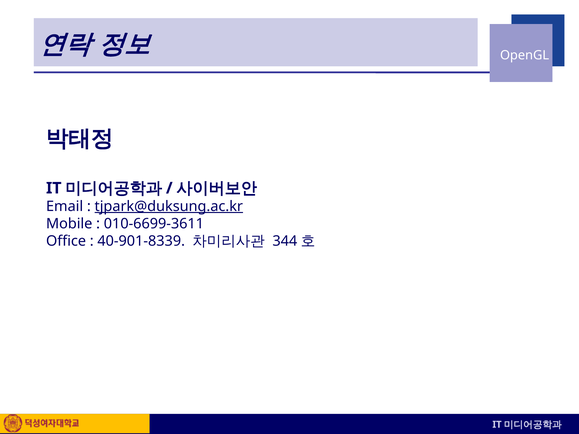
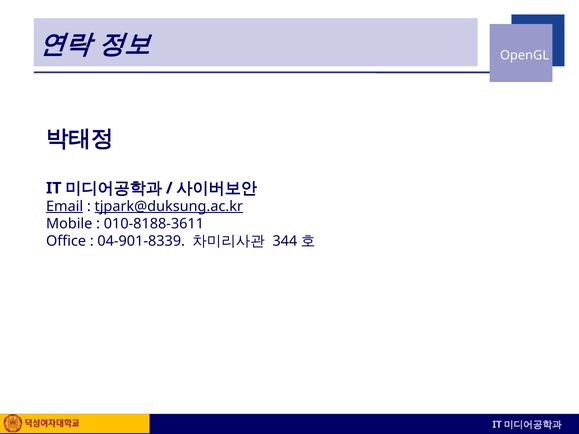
Email underline: none -> present
010-6699-3611: 010-6699-3611 -> 010-8188-3611
40-901-8339: 40-901-8339 -> 04-901-8339
